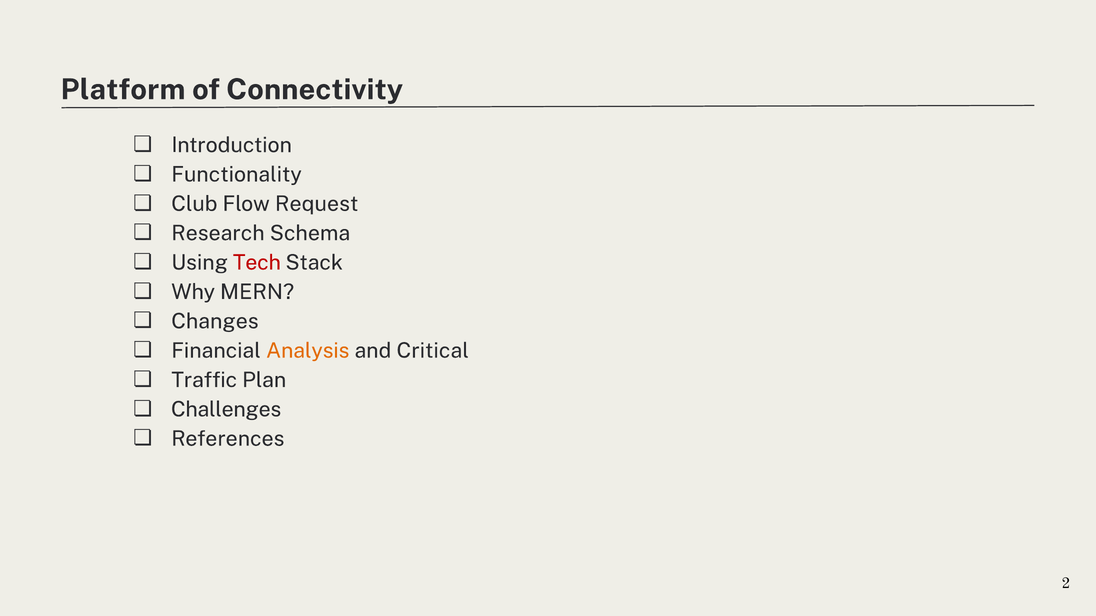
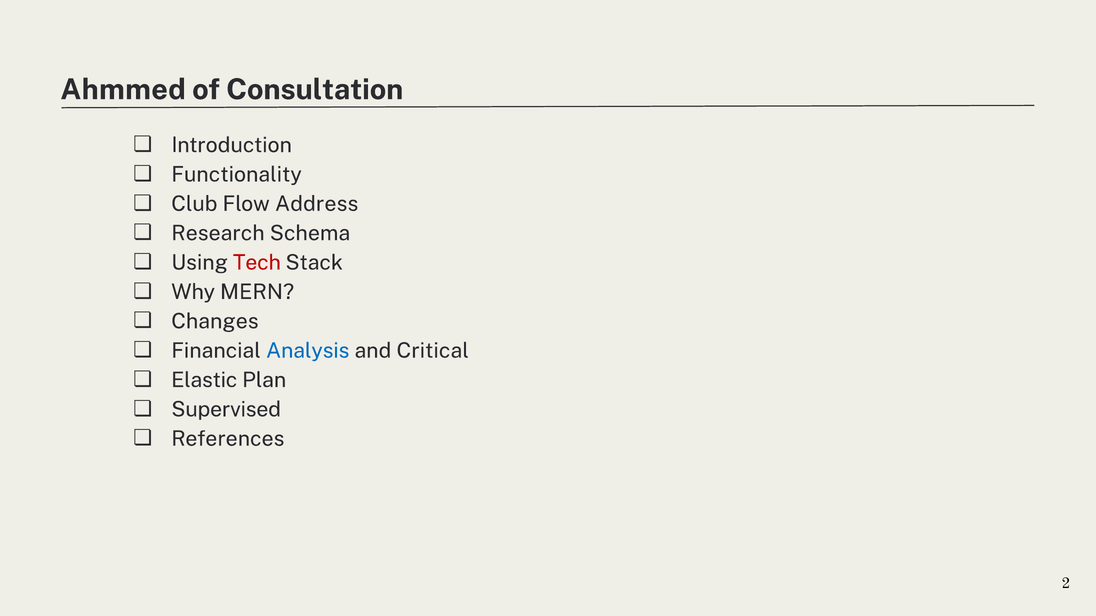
Platform: Platform -> Ahmmed
Connectivity: Connectivity -> Consultation
Request: Request -> Address
Analysis colour: orange -> blue
Traffic: Traffic -> Elastic
Challenges: Challenges -> Supervised
